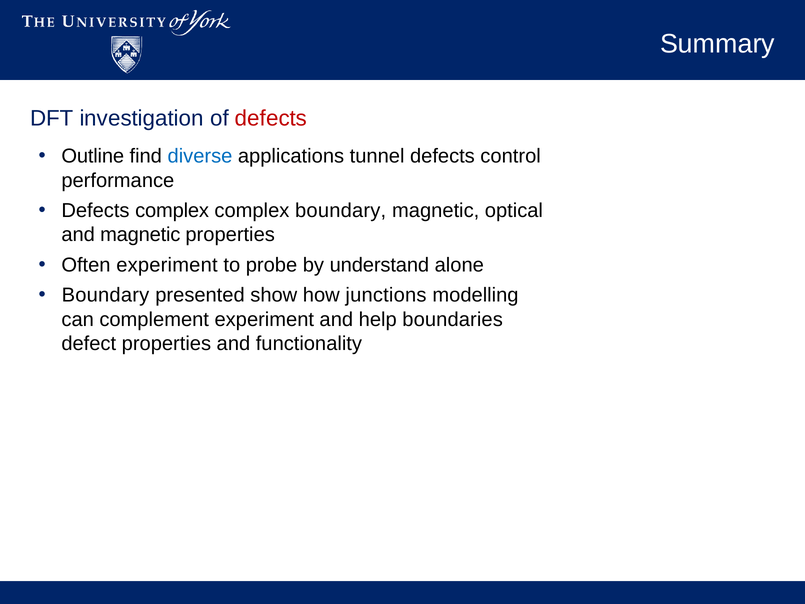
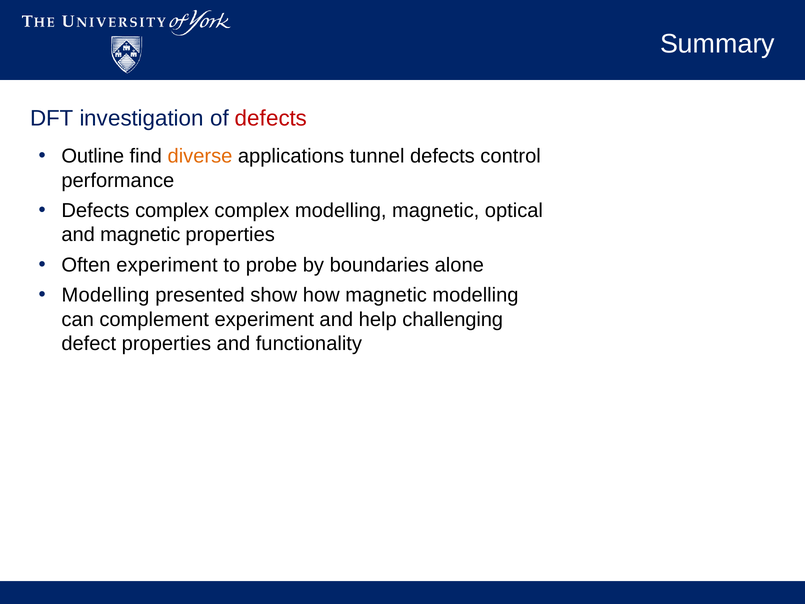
diverse colour: blue -> orange
complex boundary: boundary -> modelling
understand: understand -> boundaries
Boundary at (105, 295): Boundary -> Modelling
how junctions: junctions -> magnetic
boundaries: boundaries -> challenging
